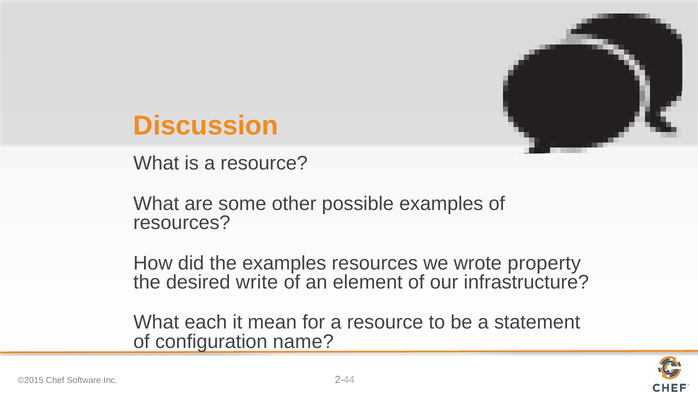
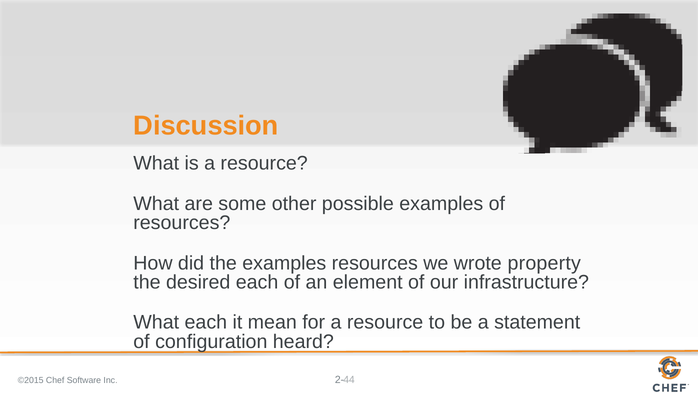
desired write: write -> each
name: name -> heard
